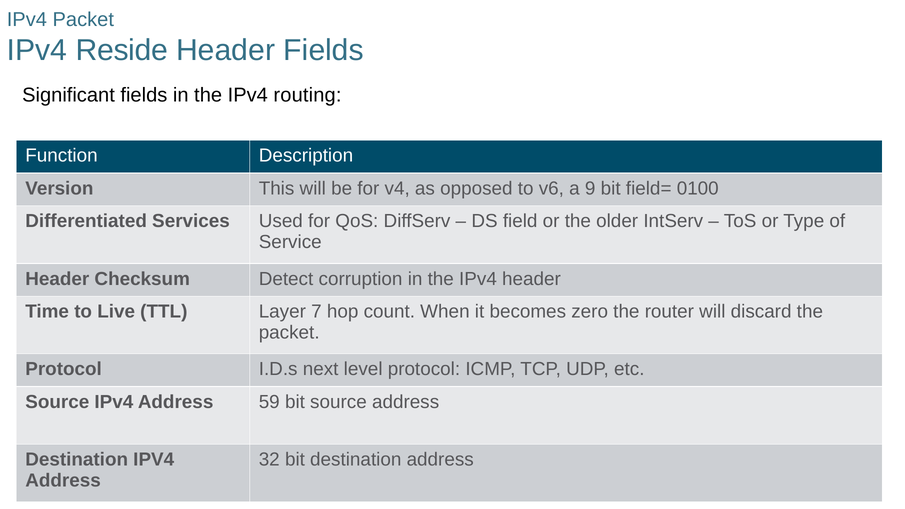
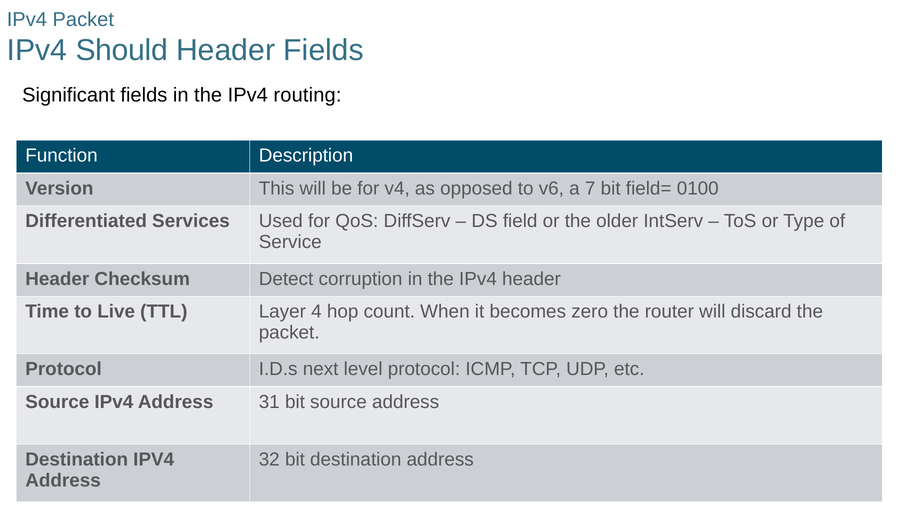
Reside: Reside -> Should
9: 9 -> 7
7: 7 -> 4
59: 59 -> 31
